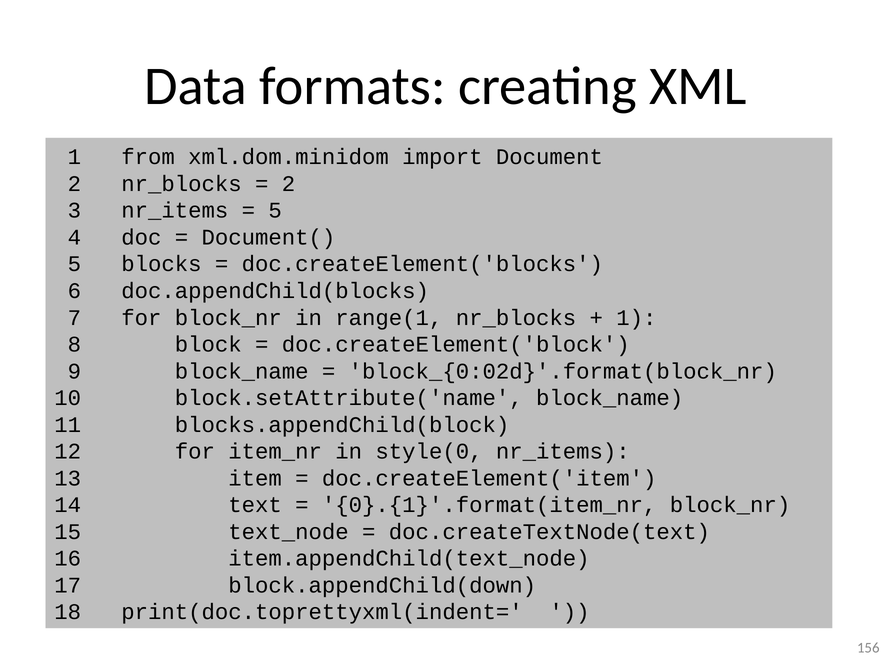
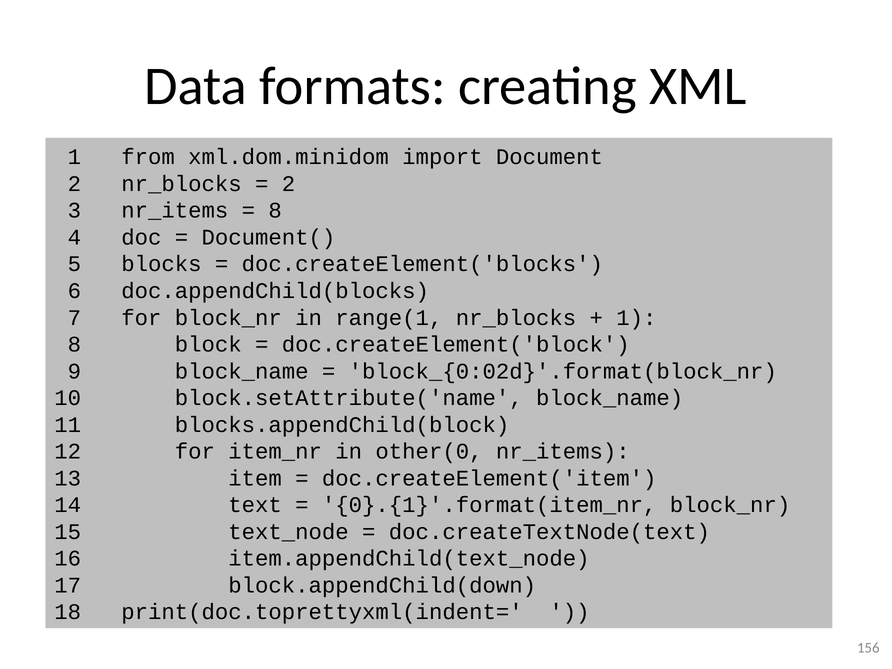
5 at (275, 211): 5 -> 8
style(0: style(0 -> other(0
